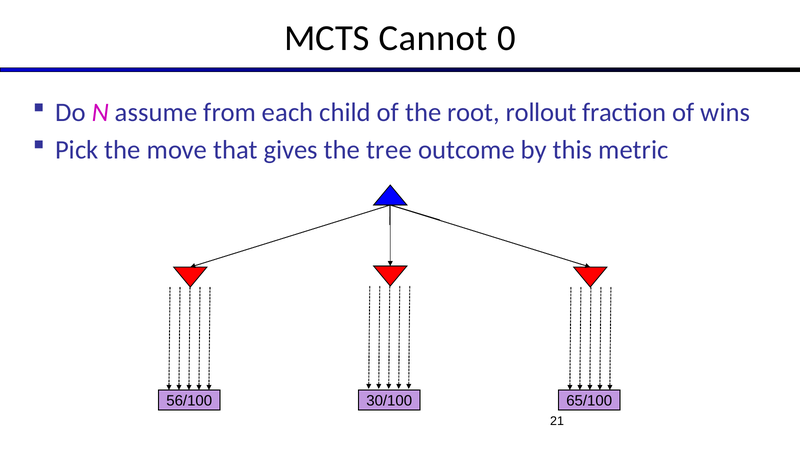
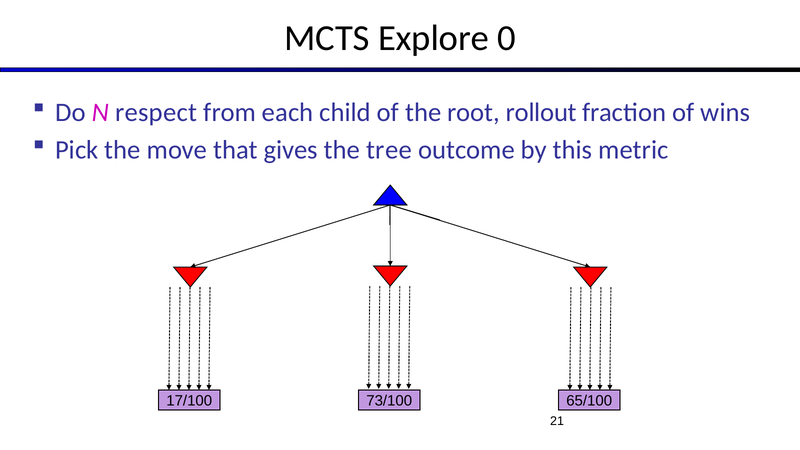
Cannot: Cannot -> Explore
assume: assume -> respect
56/100: 56/100 -> 17/100
30/100: 30/100 -> 73/100
